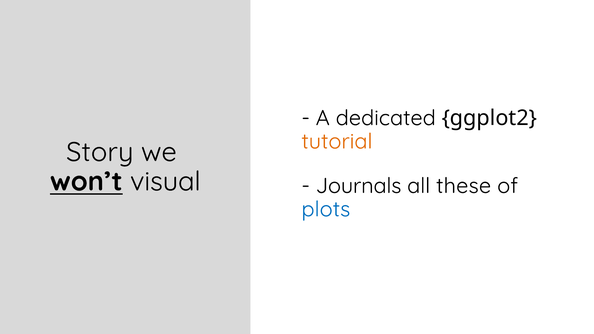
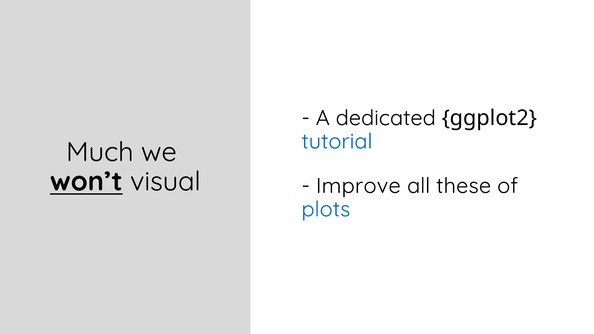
tutorial colour: orange -> blue
Story: Story -> Much
Journals: Journals -> Improve
